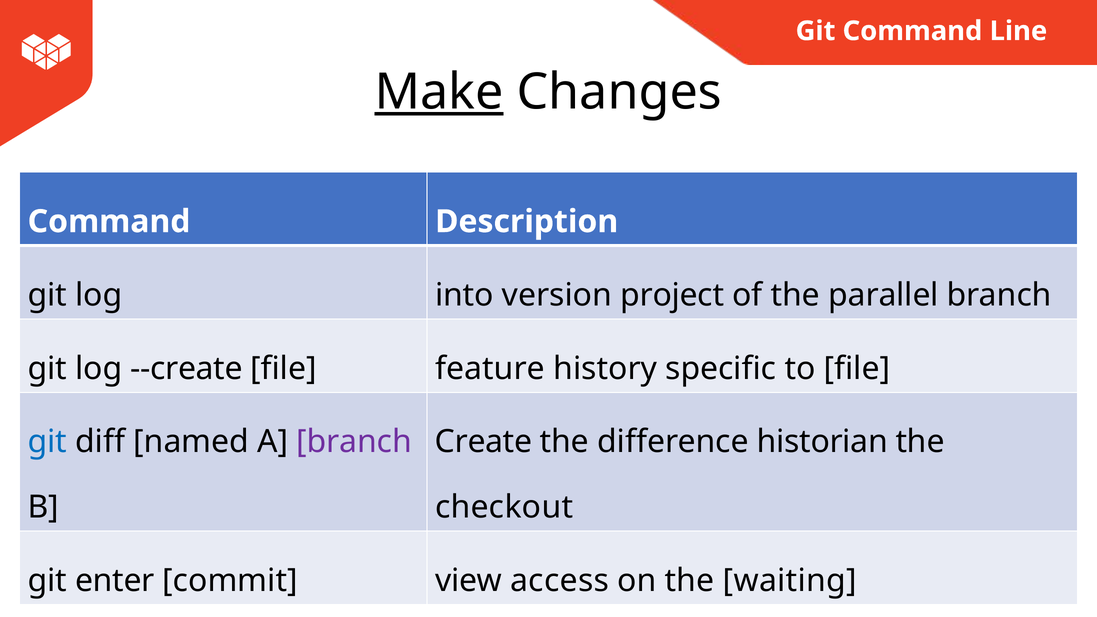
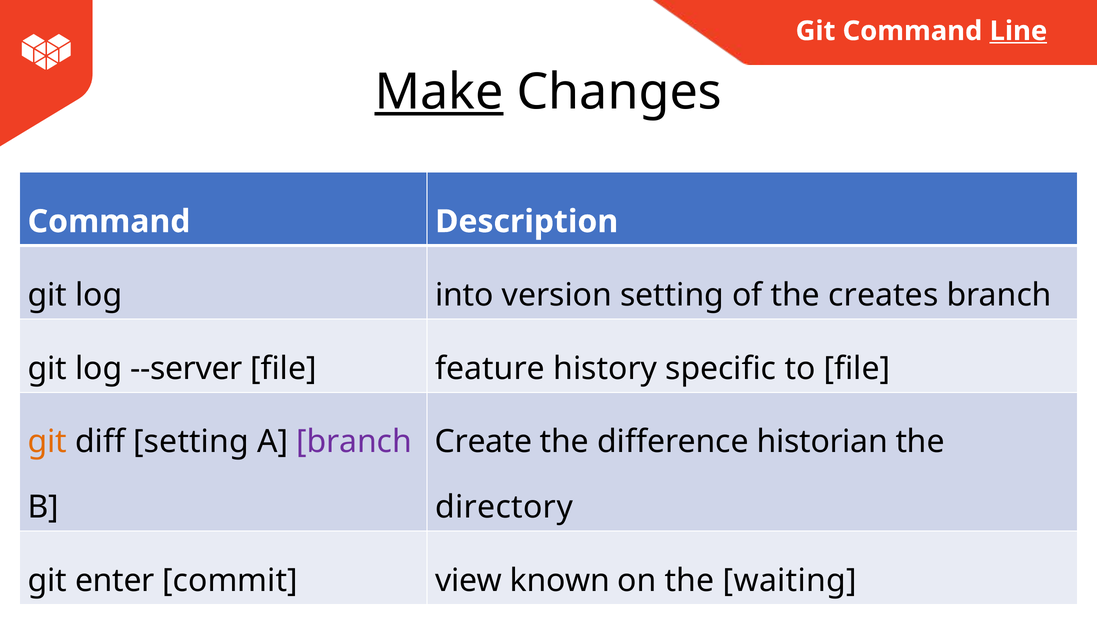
Line underline: none -> present
version project: project -> setting
parallel: parallel -> creates
--create: --create -> --server
git at (47, 442) colour: blue -> orange
diff named: named -> setting
checkout: checkout -> directory
access: access -> known
